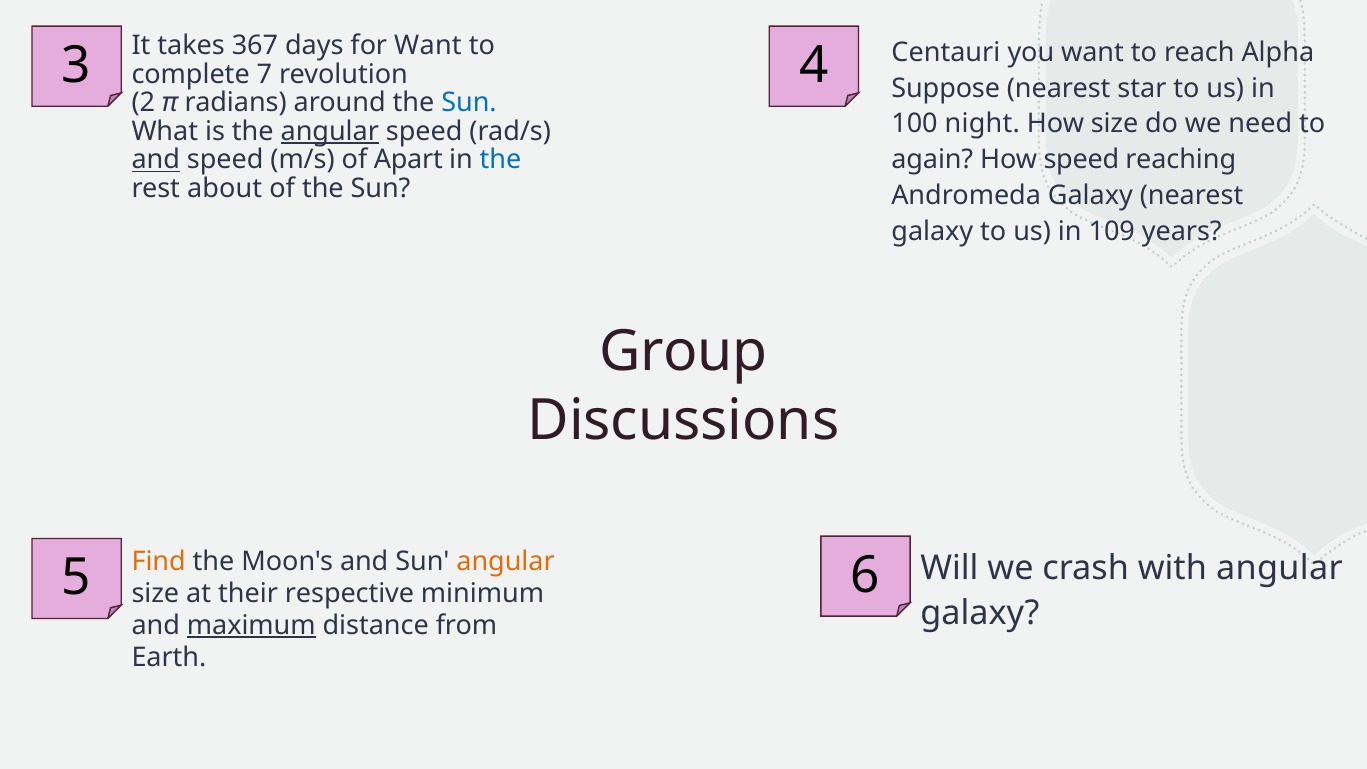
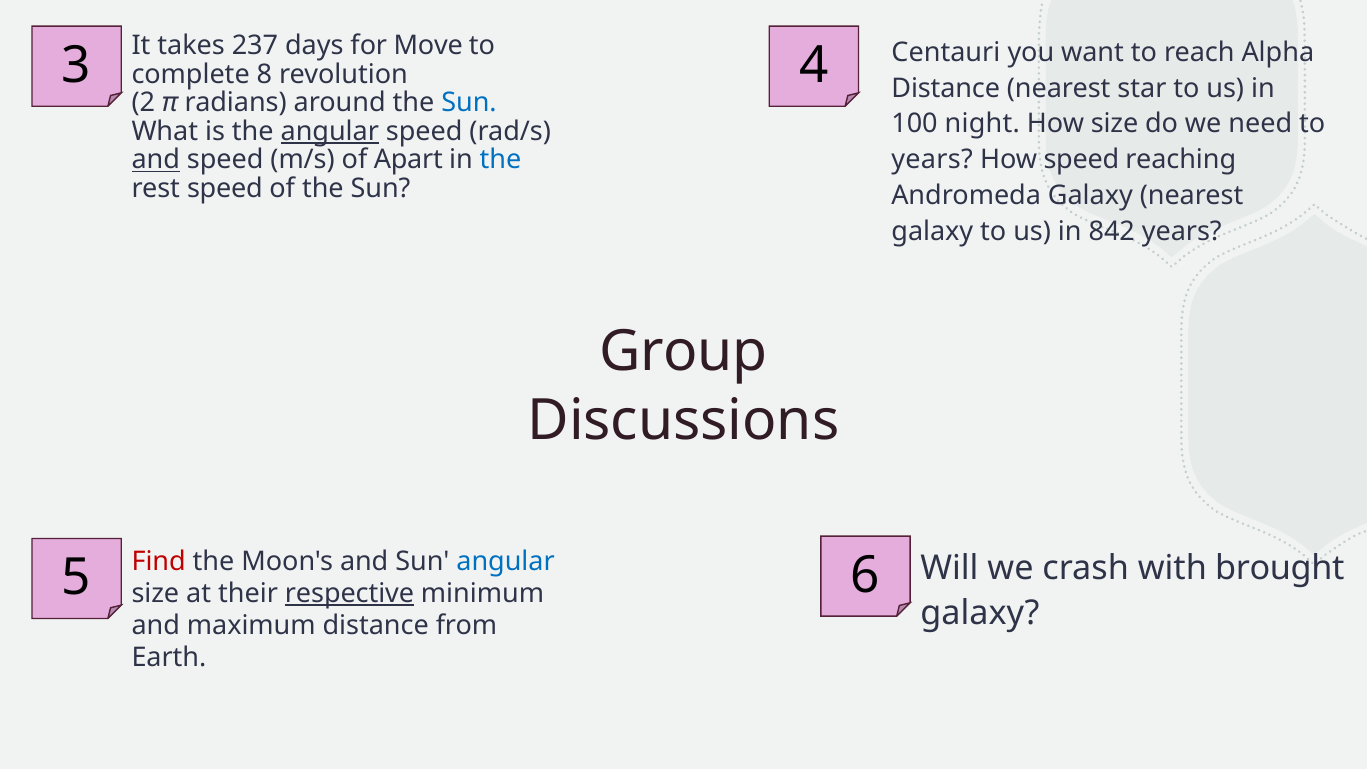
367: 367 -> 237
for Want: Want -> Move
7: 7 -> 8
Suppose at (946, 88): Suppose -> Distance
again at (932, 160): again -> years
rest about: about -> speed
109: 109 -> 842
Find colour: orange -> red
angular at (506, 561) colour: orange -> blue
with angular: angular -> brought
respective underline: none -> present
maximum underline: present -> none
